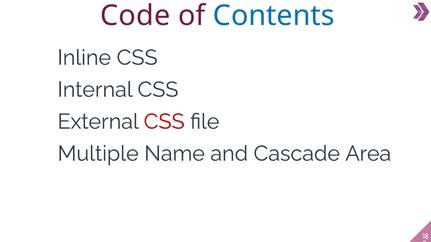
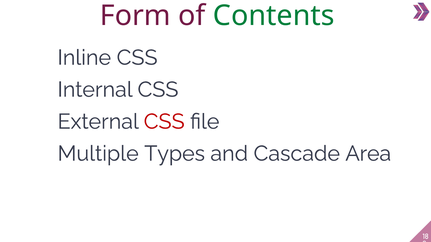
Code: Code -> Form
Contents colour: blue -> green
Name: Name -> Types
